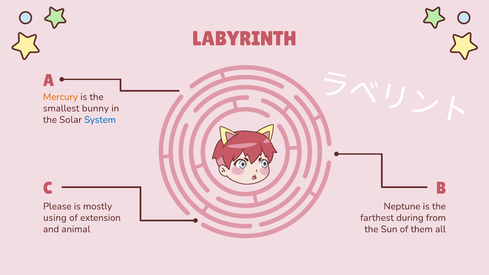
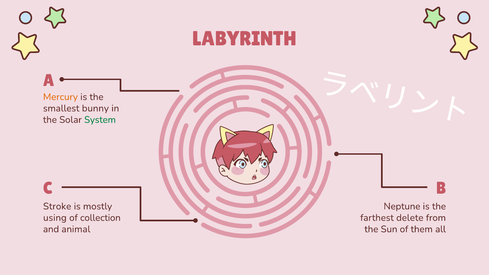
System colour: blue -> green
Please: Please -> Stroke
extension: extension -> collection
during: during -> delete
